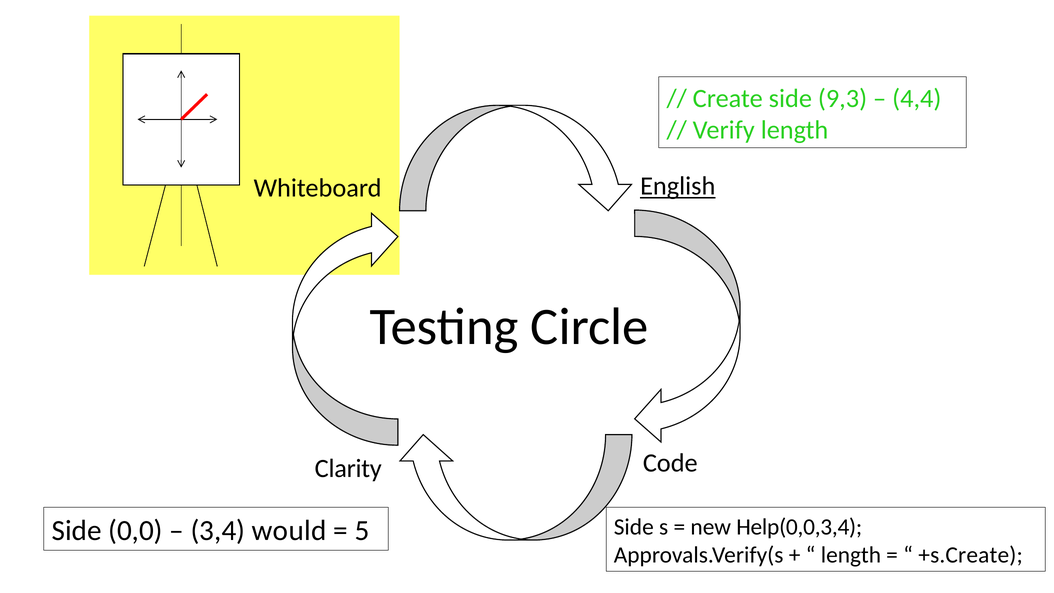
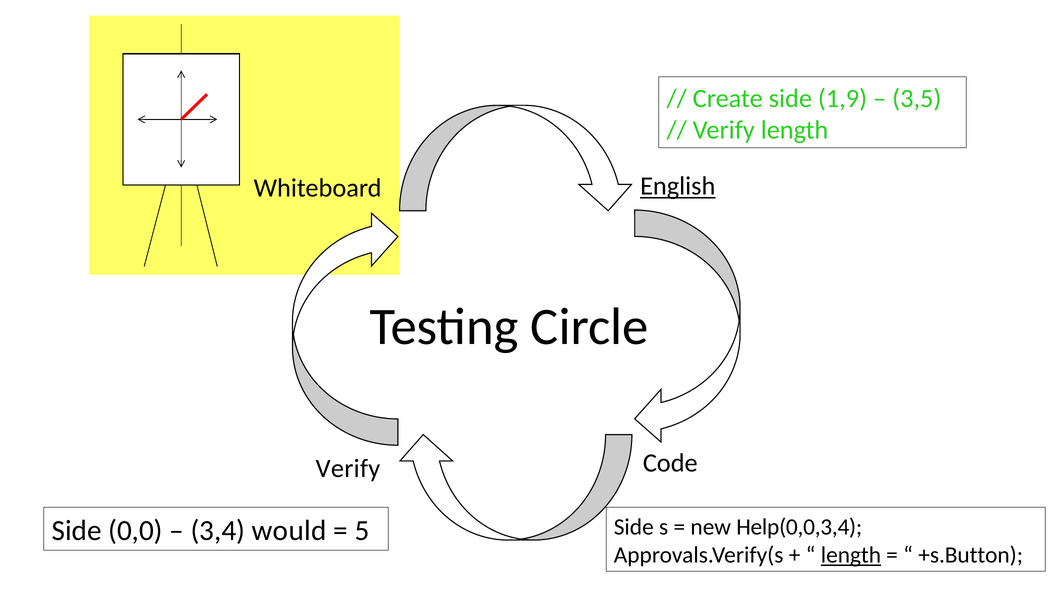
9,3: 9,3 -> 1,9
4,4: 4,4 -> 3,5
Clarity at (348, 468): Clarity -> Verify
length at (851, 555) underline: none -> present
+s.Create: +s.Create -> +s.Button
